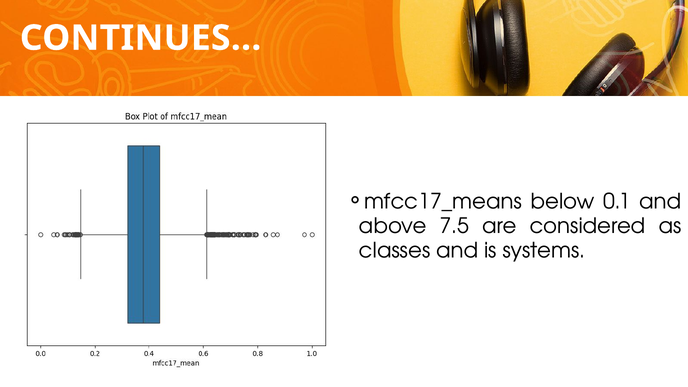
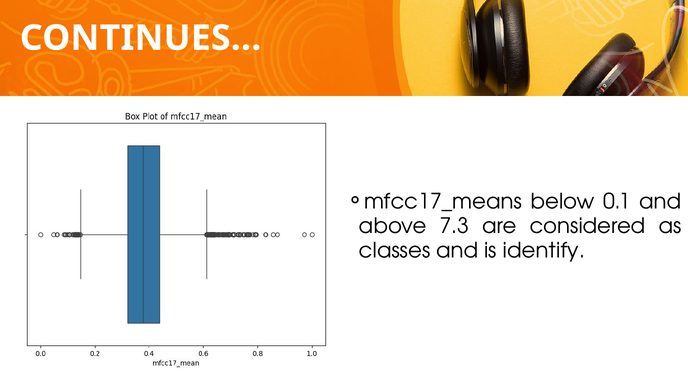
7.5: 7.5 -> 7.3
systems: systems -> identify
